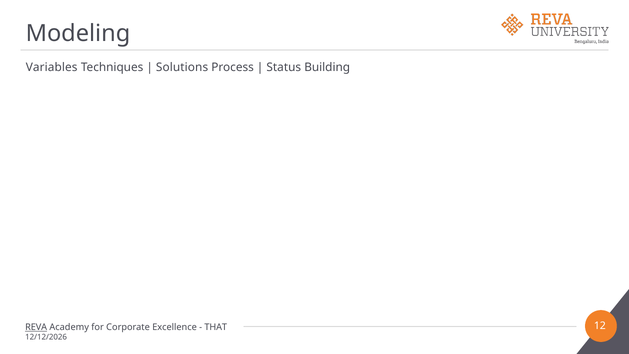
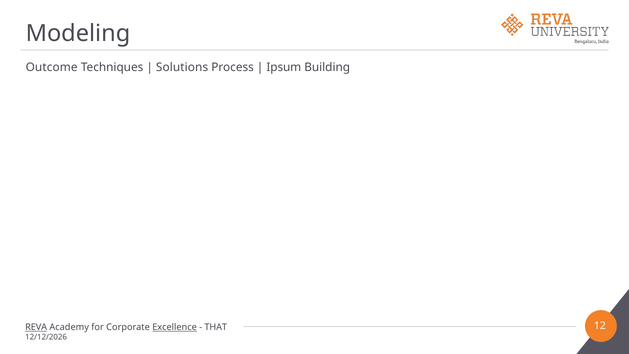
Variables: Variables -> Outcome
Status: Status -> Ipsum
Excellence underline: none -> present
